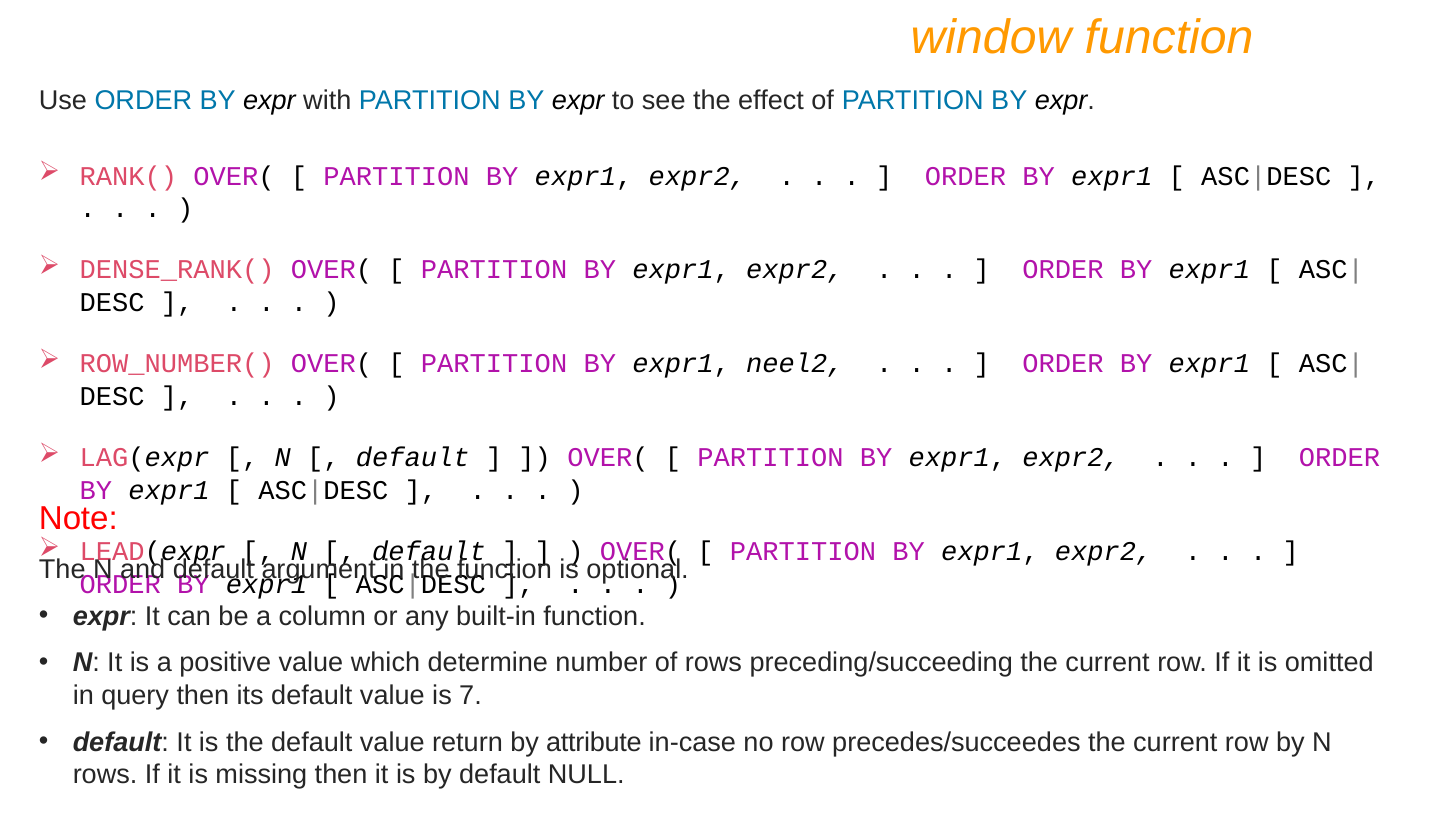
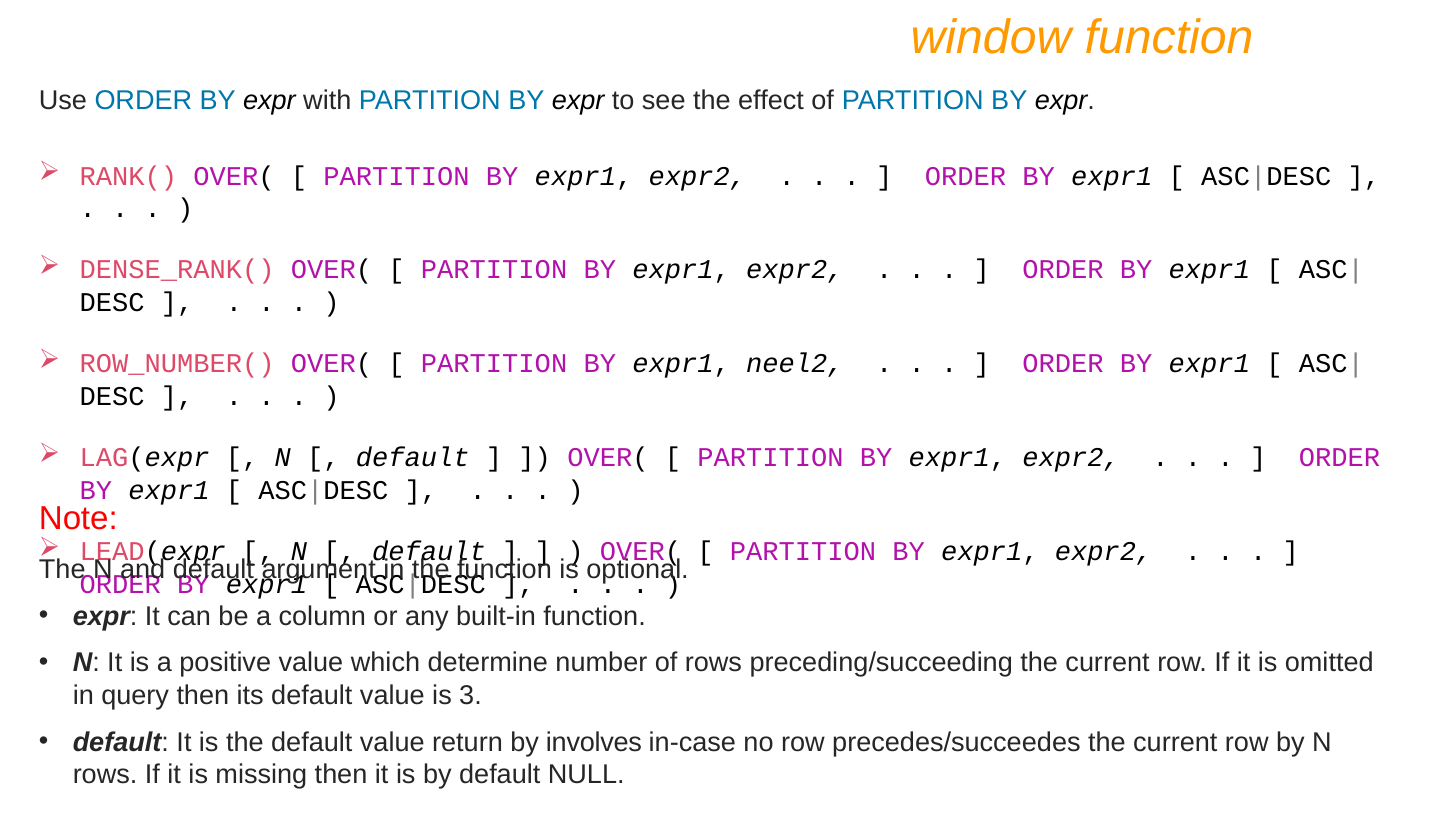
7: 7 -> 3
attribute: attribute -> involves
